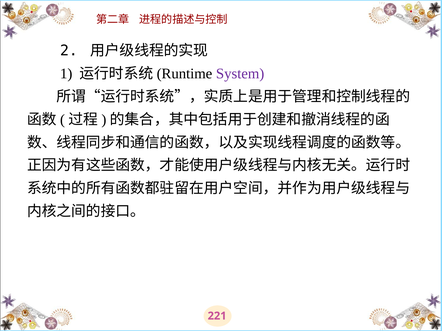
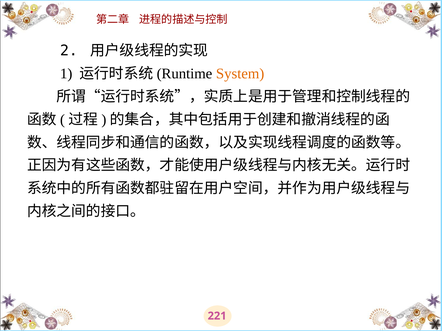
System colour: purple -> orange
